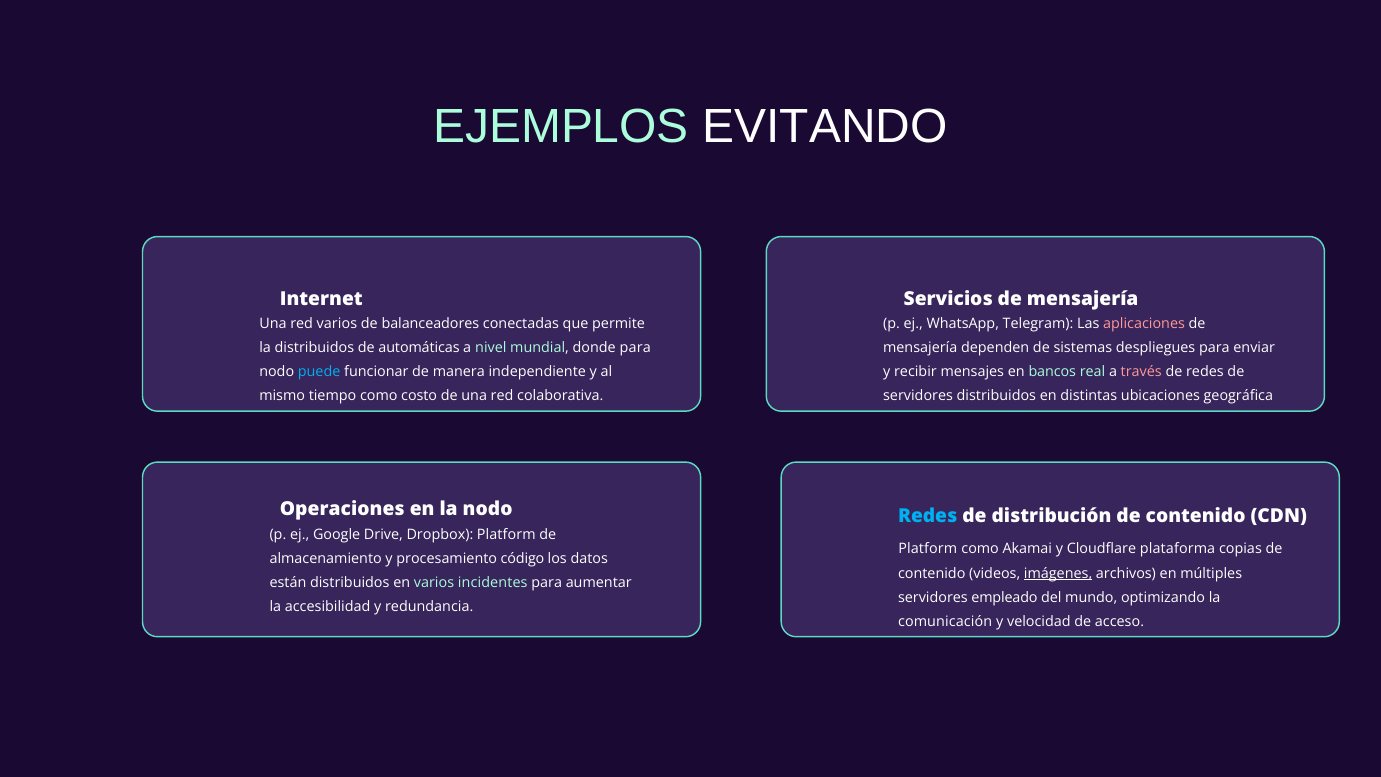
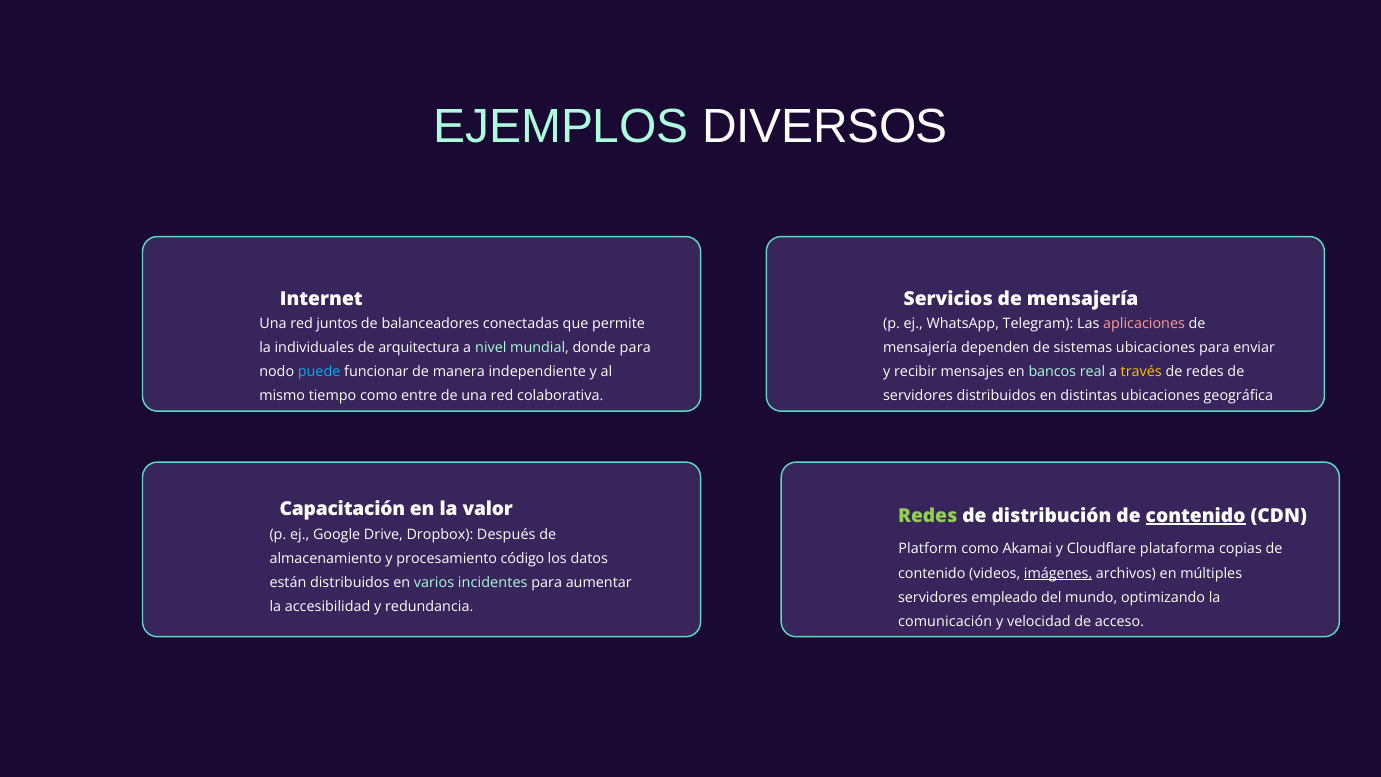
EVITANDO: EVITANDO -> DIVERSOS
red varios: varios -> juntos
la distribuidos: distribuidos -> individuales
automáticas: automáticas -> arquitectura
sistemas despliegues: despliegues -> ubicaciones
través colour: pink -> yellow
costo: costo -> entre
Operaciones: Operaciones -> Capacitación
la nodo: nodo -> valor
Redes at (928, 516) colour: light blue -> light green
contenido at (1196, 516) underline: none -> present
Dropbox Platform: Platform -> Después
